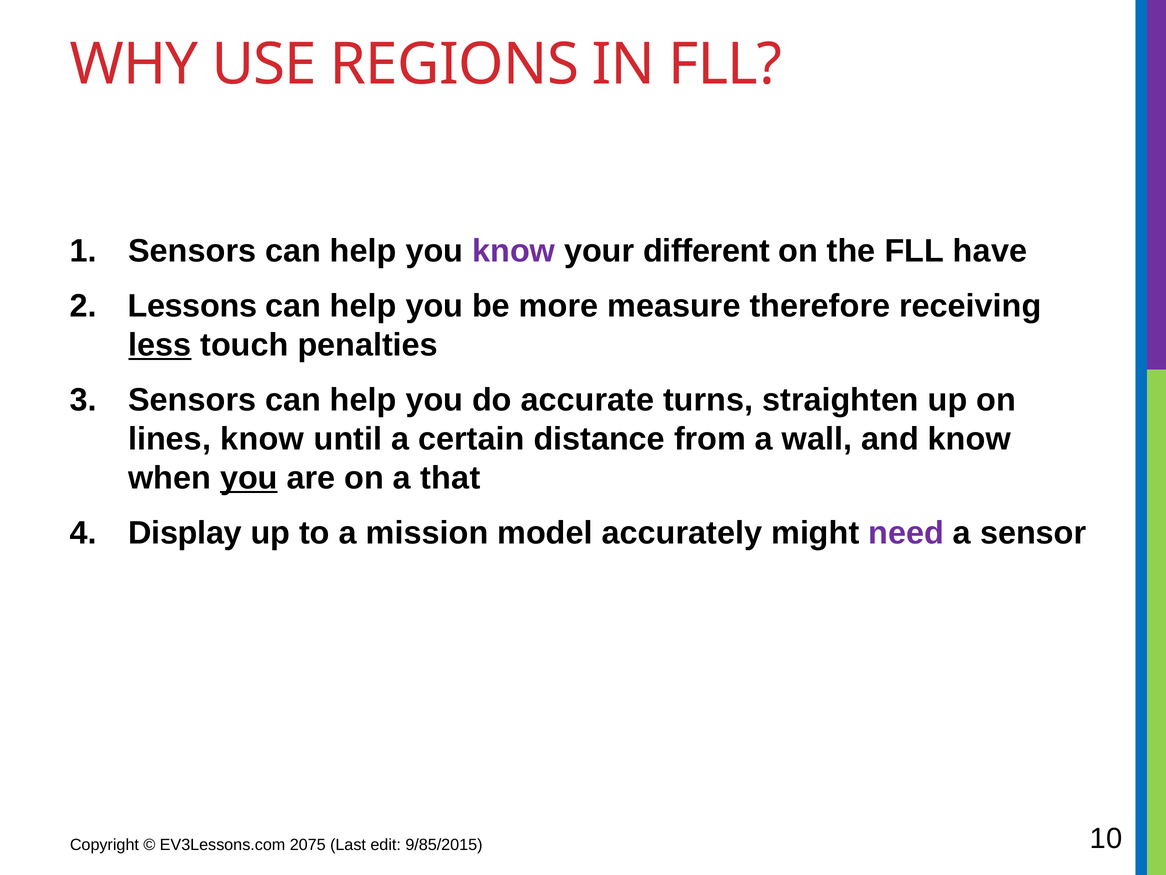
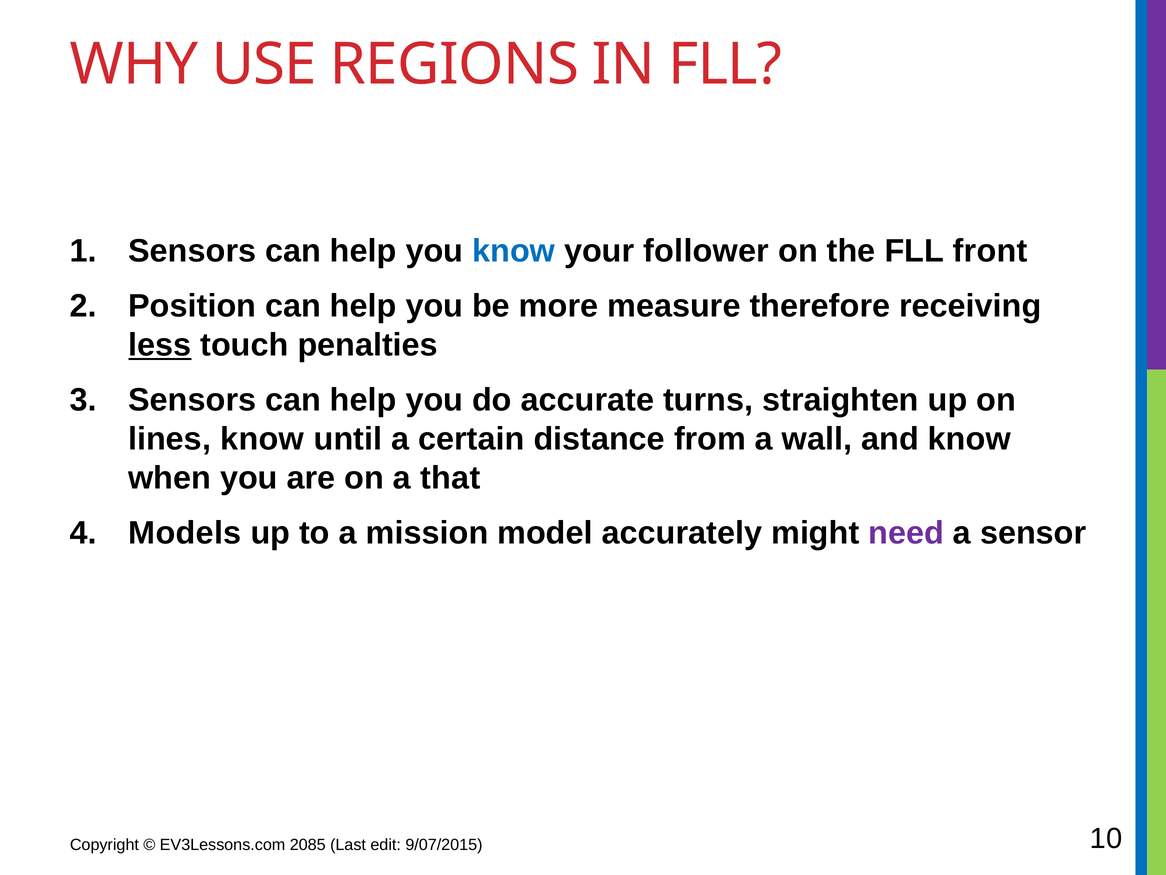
know at (514, 251) colour: purple -> blue
different: different -> follower
have: have -> front
Lessons: Lessons -> Position
you at (249, 478) underline: present -> none
Display: Display -> Models
2075: 2075 -> 2085
9/85/2015: 9/85/2015 -> 9/07/2015
